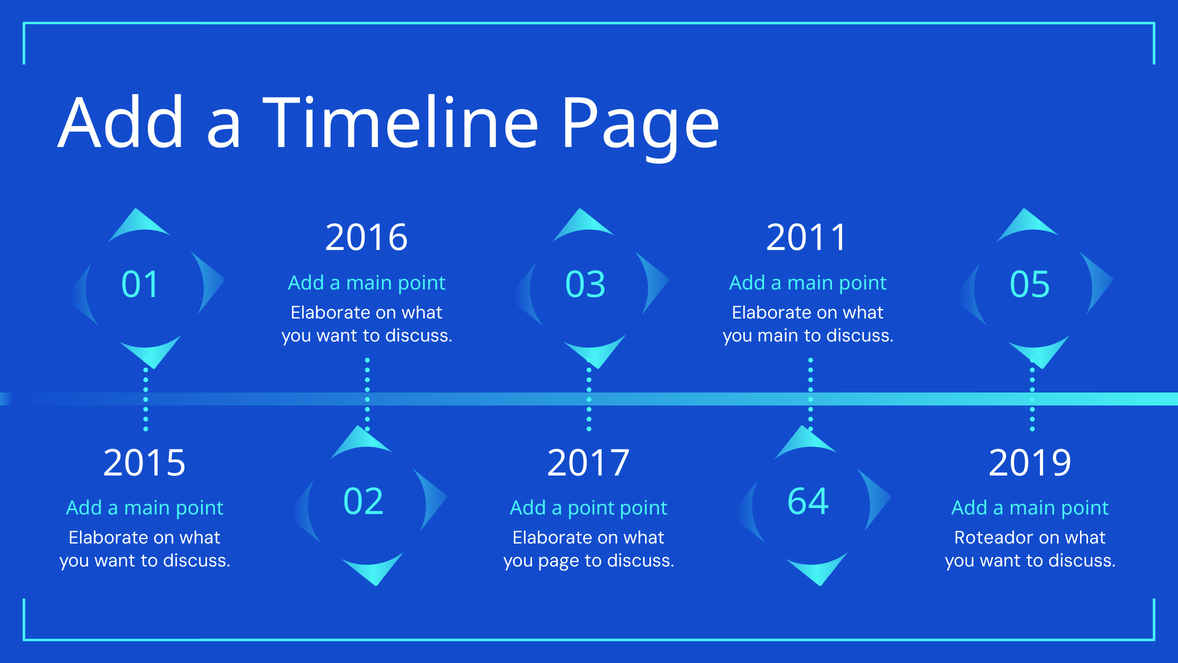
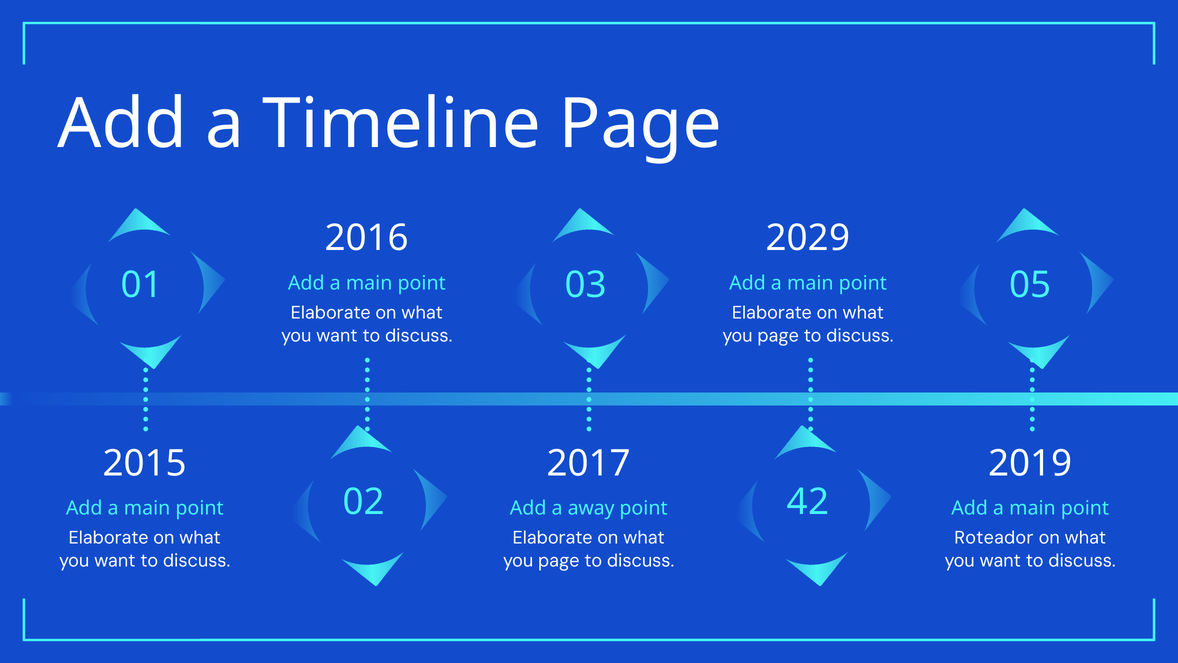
2011: 2011 -> 2029
main at (778, 335): main -> page
64: 64 -> 42
a point: point -> away
